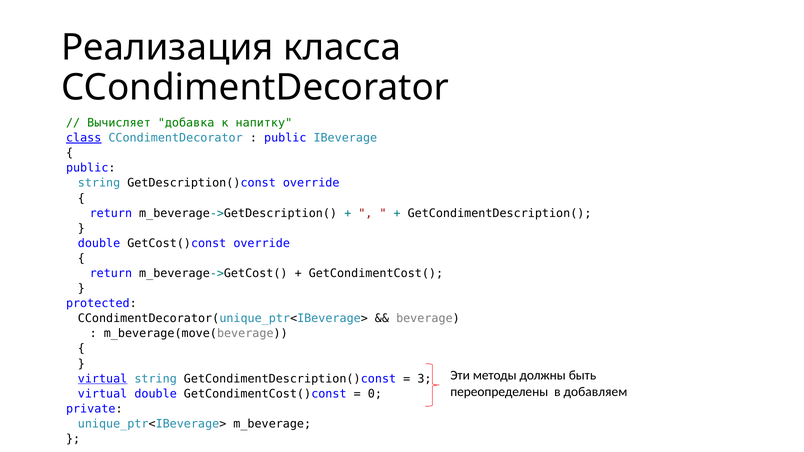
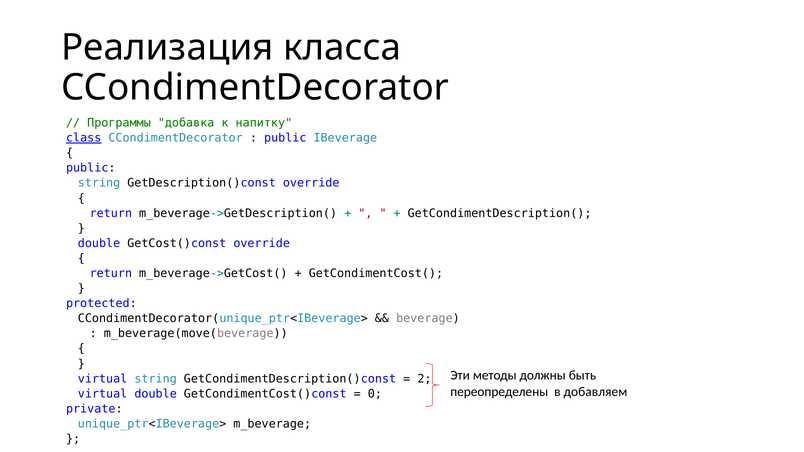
Вычисляет: Вычисляет -> Программы
virtual at (103, 379) underline: present -> none
3: 3 -> 2
